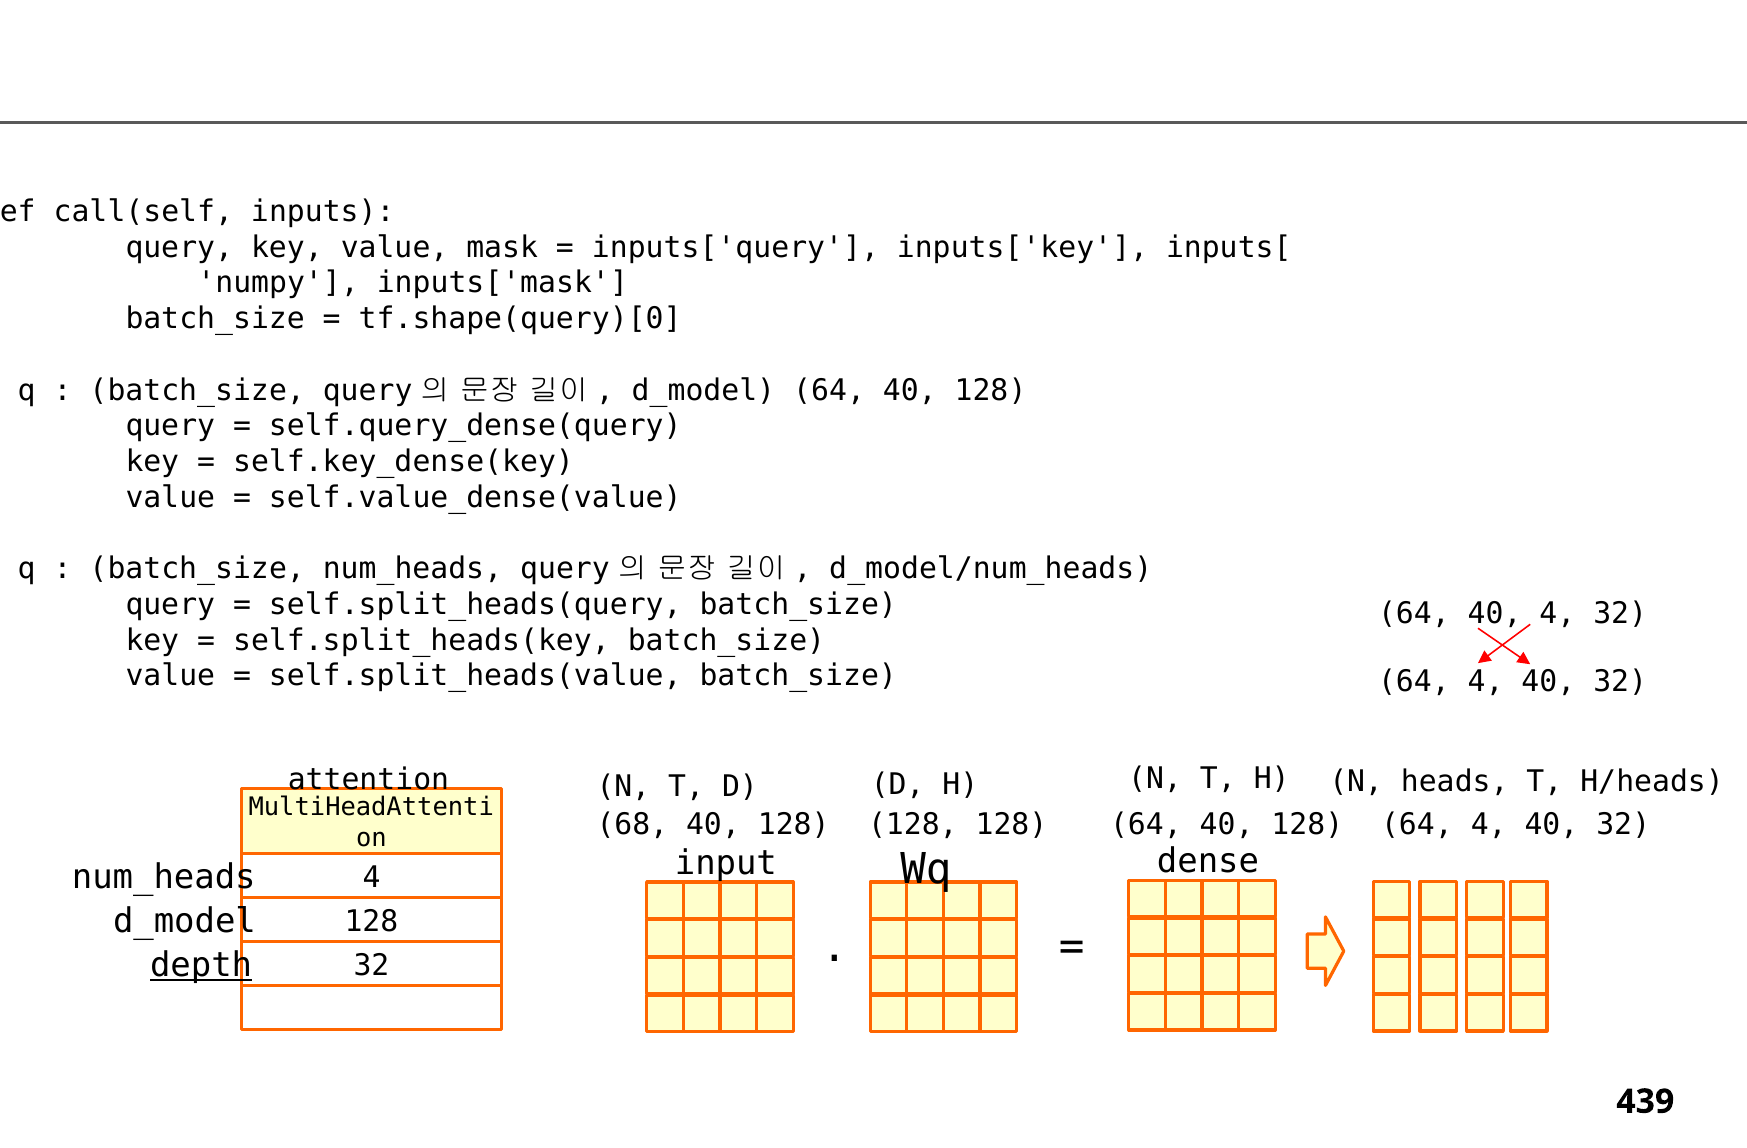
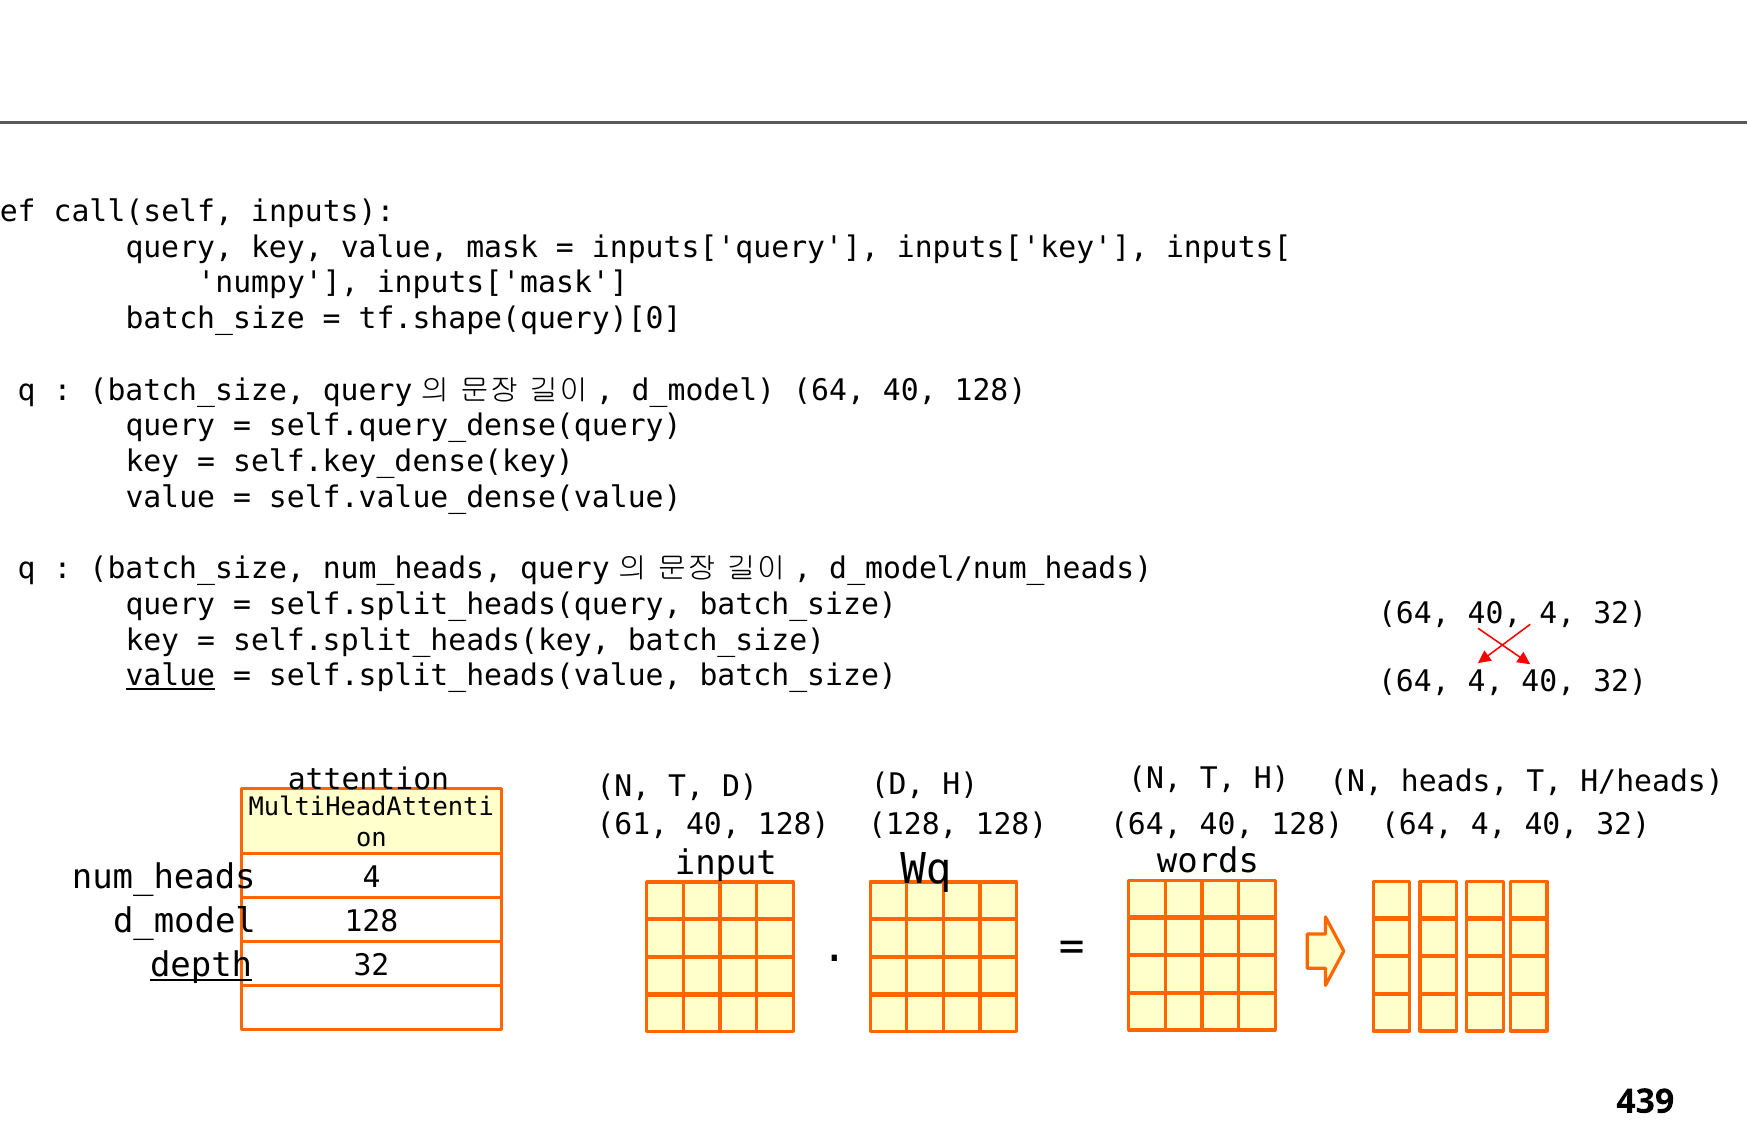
value at (170, 676) underline: none -> present
68: 68 -> 61
dense: dense -> words
